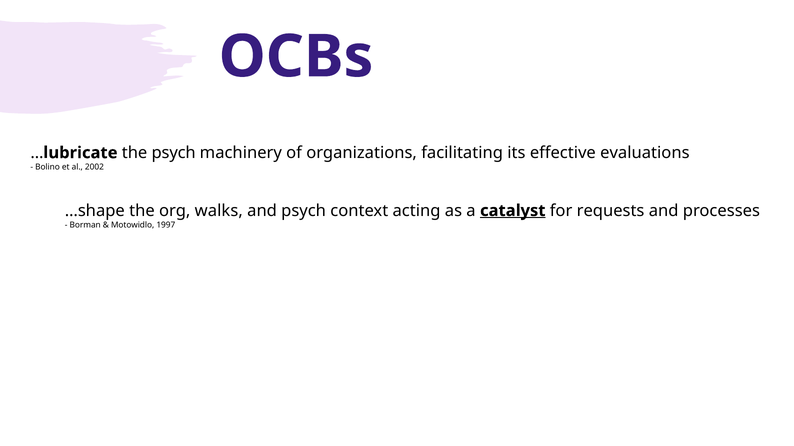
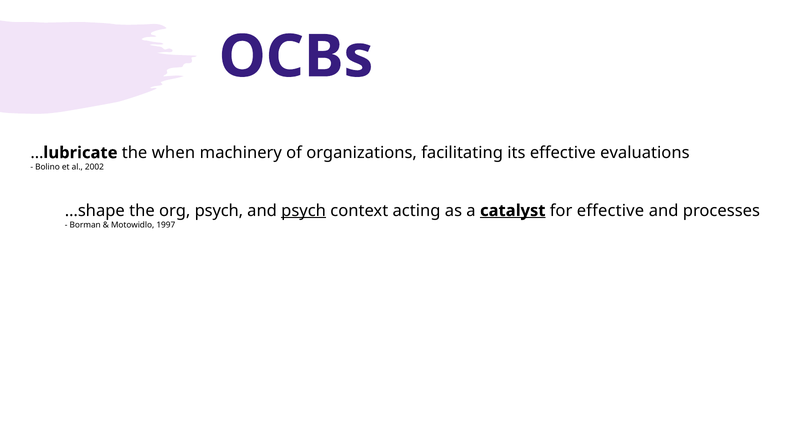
the psych: psych -> when
org walks: walks -> psych
psych at (304, 211) underline: none -> present
for requests: requests -> effective
